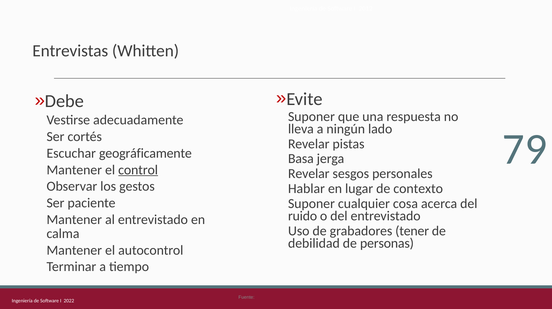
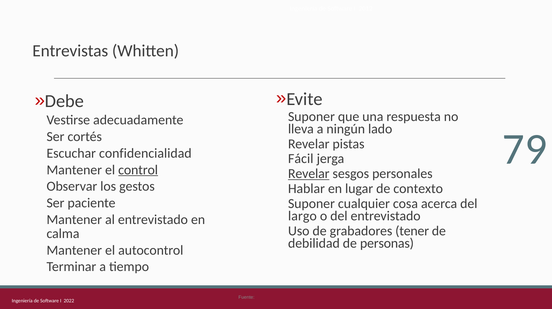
geográficamente: geográficamente -> confidencialidad
Basa: Basa -> Fácil
Revelar at (309, 174) underline: none -> present
ruido: ruido -> largo
